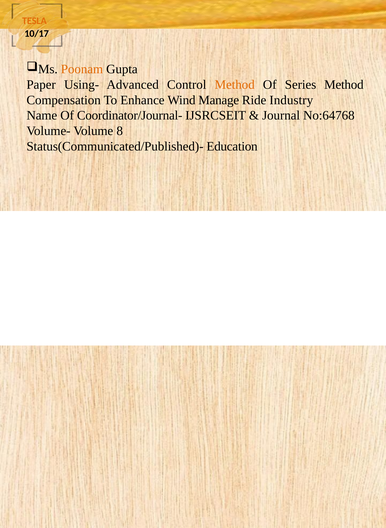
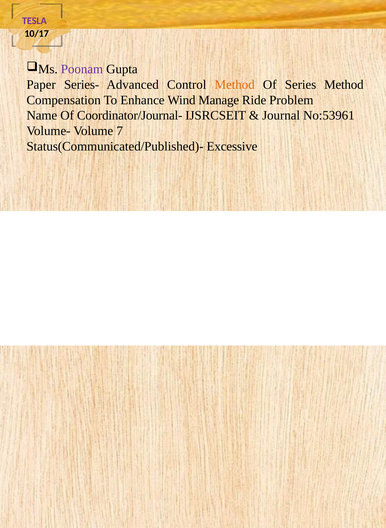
TESLA colour: orange -> purple
Poonam colour: orange -> purple
Using-: Using- -> Series-
Industry: Industry -> Problem
No:64768: No:64768 -> No:53961
8: 8 -> 7
Education: Education -> Excessive
